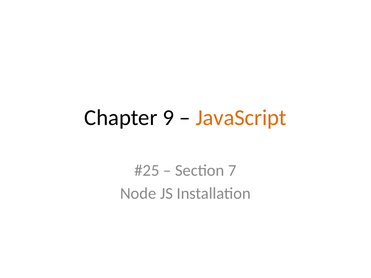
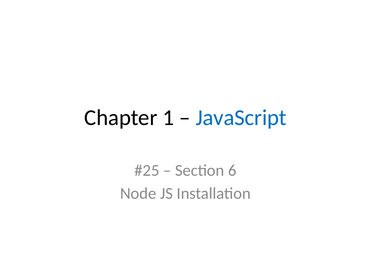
9: 9 -> 1
JavaScript colour: orange -> blue
7: 7 -> 6
